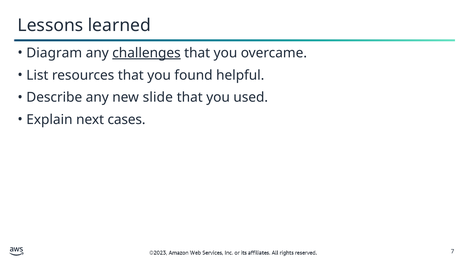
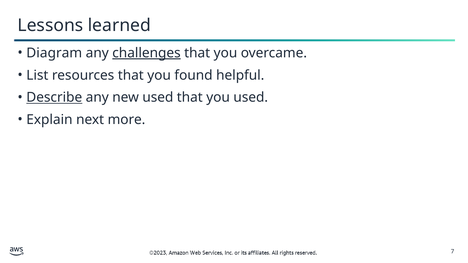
Describe underline: none -> present
new slide: slide -> used
cases: cases -> more
